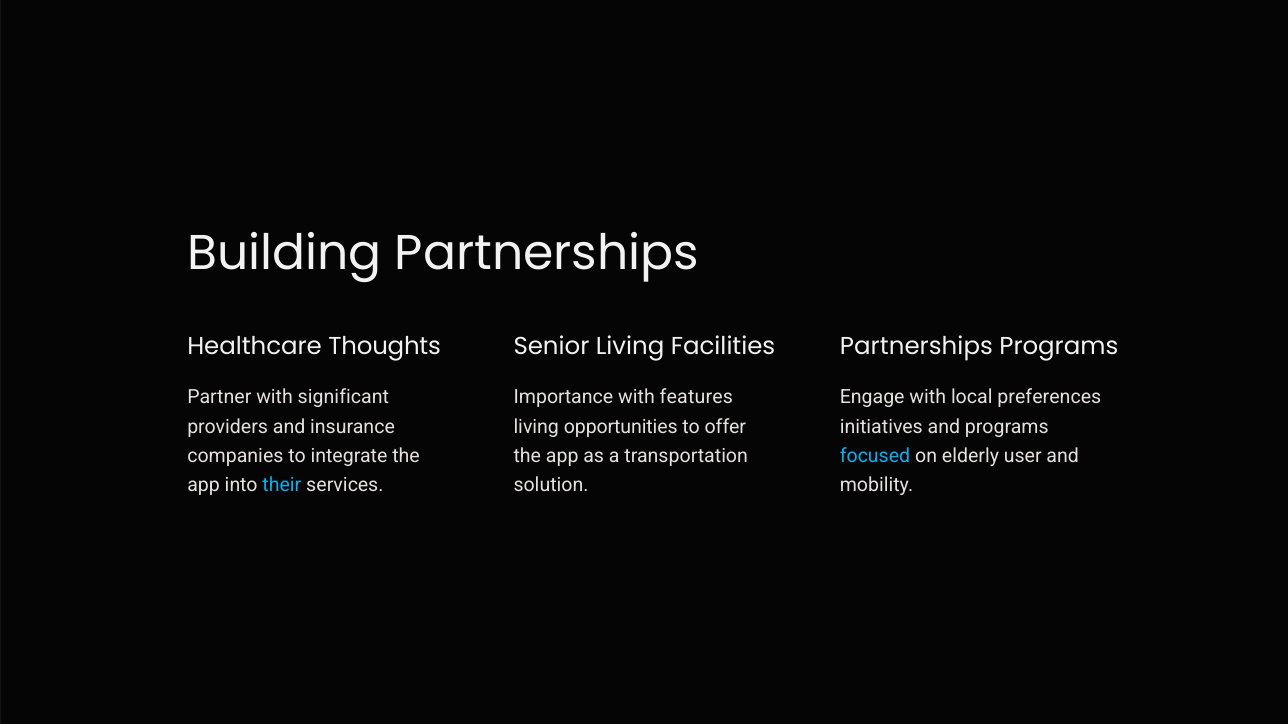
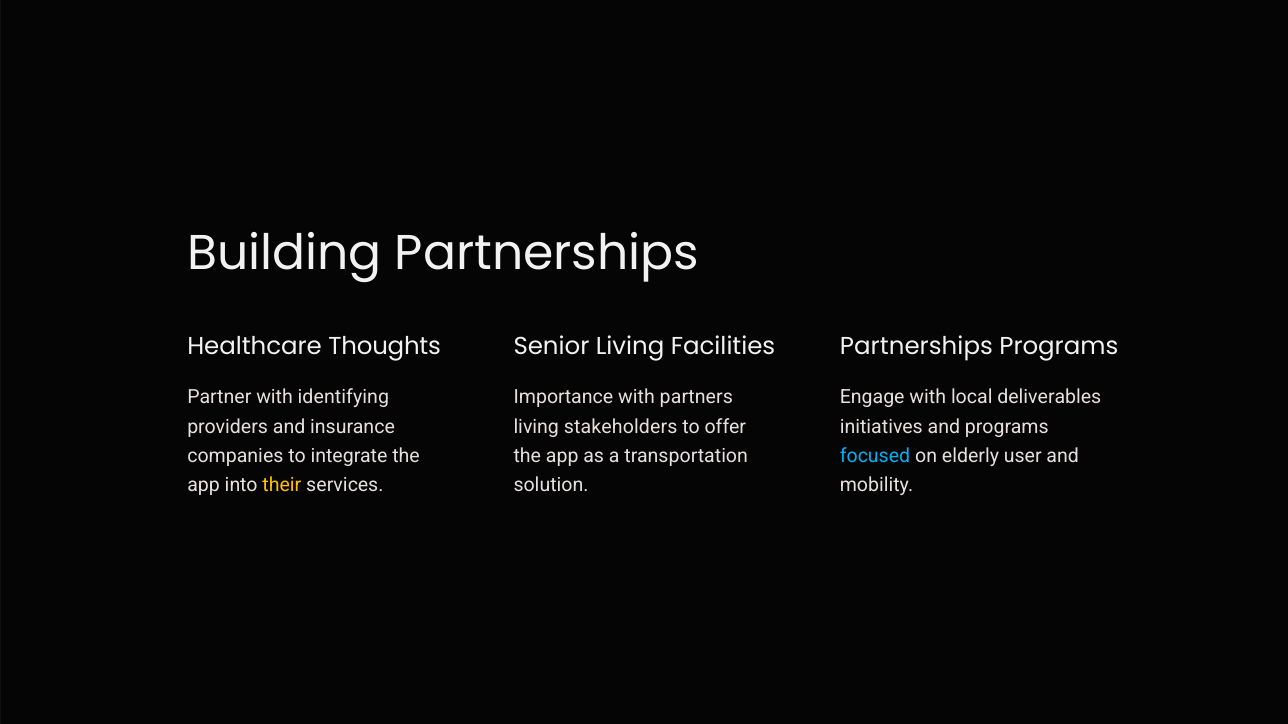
significant: significant -> identifying
features: features -> partners
preferences: preferences -> deliverables
opportunities: opportunities -> stakeholders
their colour: light blue -> yellow
